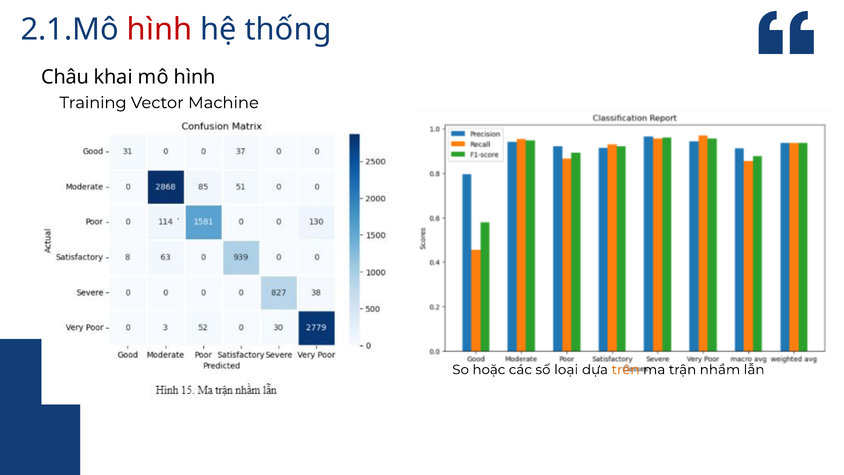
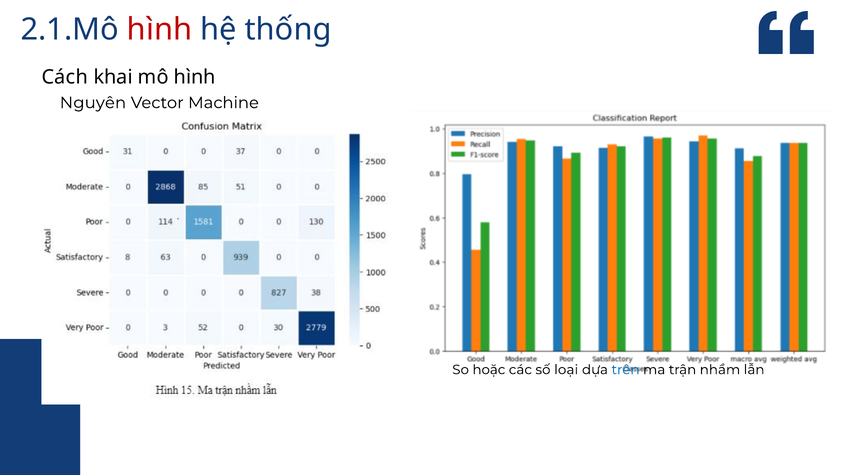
Châu: Châu -> Cách
Training: Training -> Nguyên
trên colour: orange -> blue
